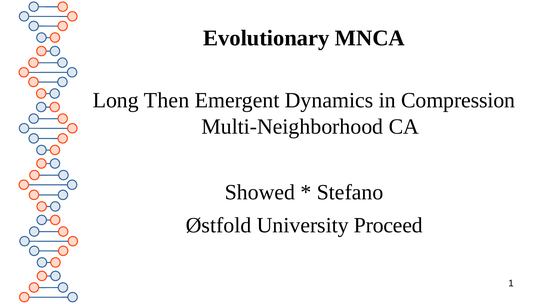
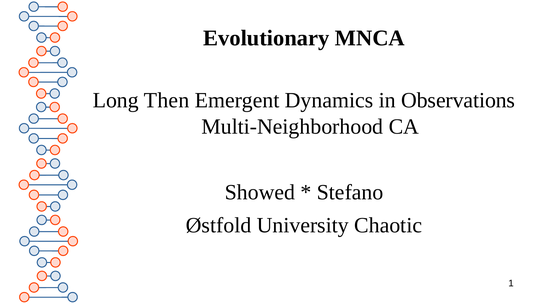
Compression: Compression -> Observations
Proceed: Proceed -> Chaotic
